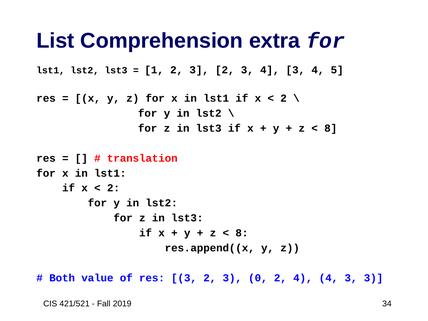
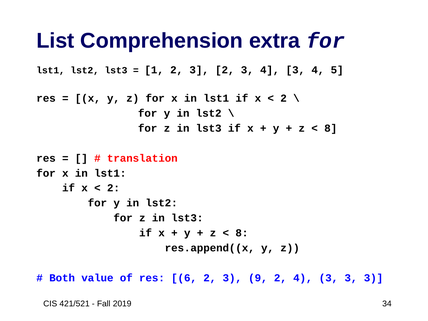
res 3: 3 -> 6
0: 0 -> 9
2 4 4: 4 -> 3
